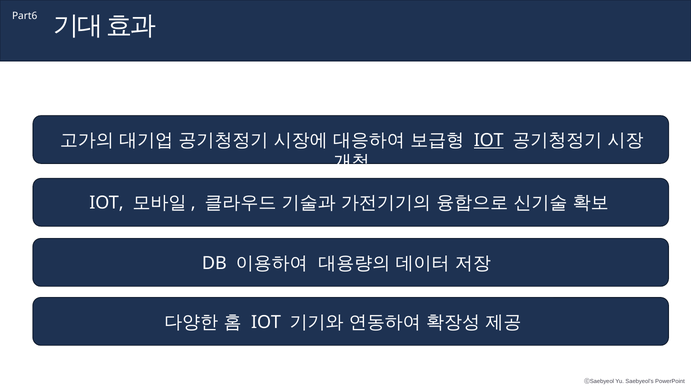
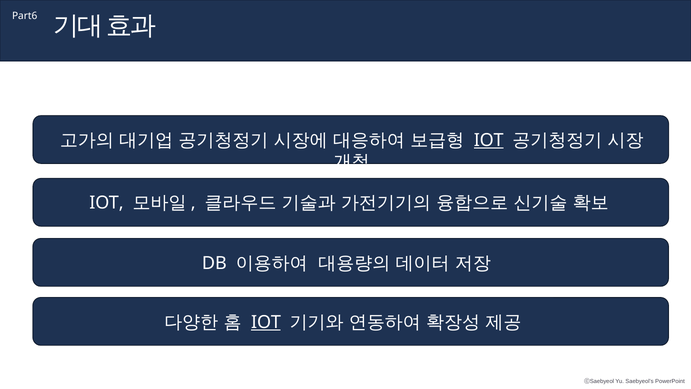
IOT at (266, 322) underline: none -> present
